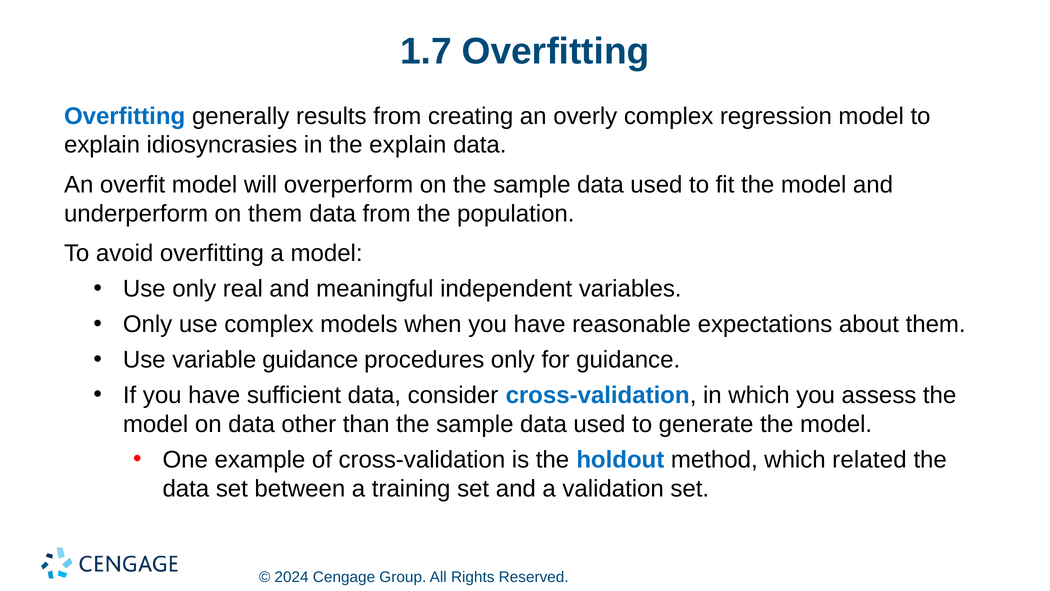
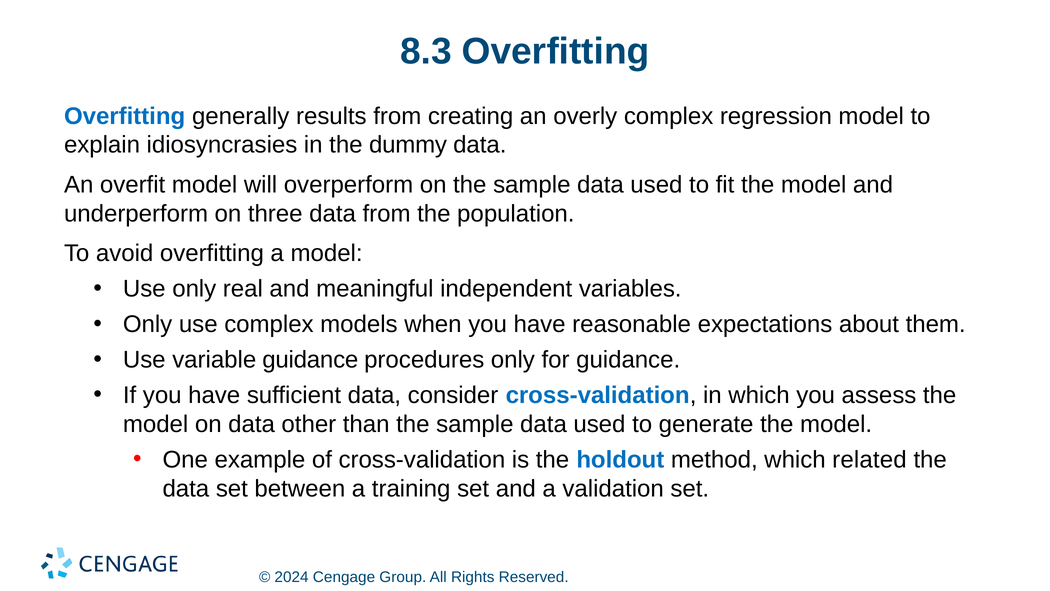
1.7: 1.7 -> 8.3
the explain: explain -> dummy
on them: them -> three
